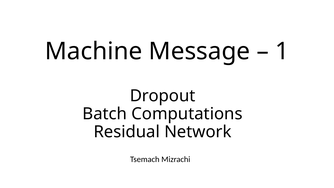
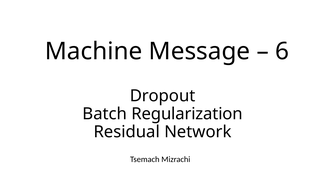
1: 1 -> 6
Computations: Computations -> Regularization
